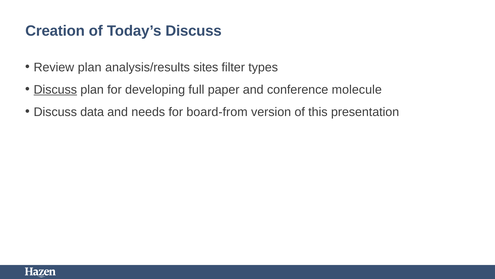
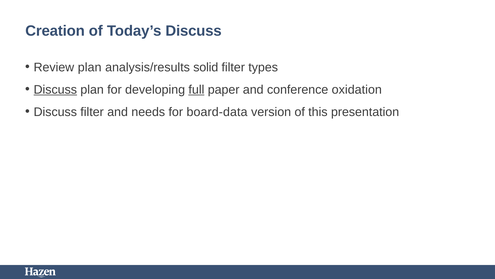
sites: sites -> solid
full underline: none -> present
molecule: molecule -> oxidation
Discuss data: data -> filter
board-from: board-from -> board-data
